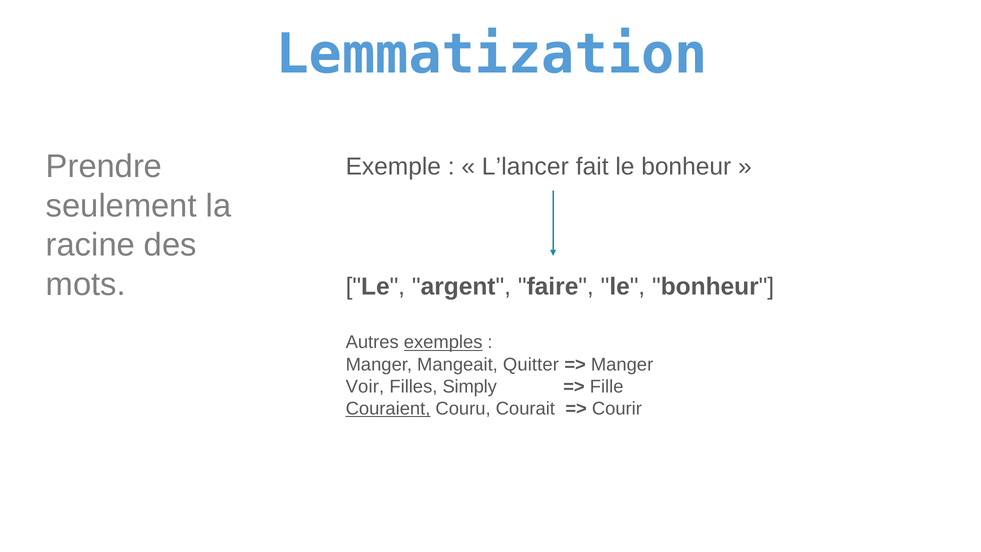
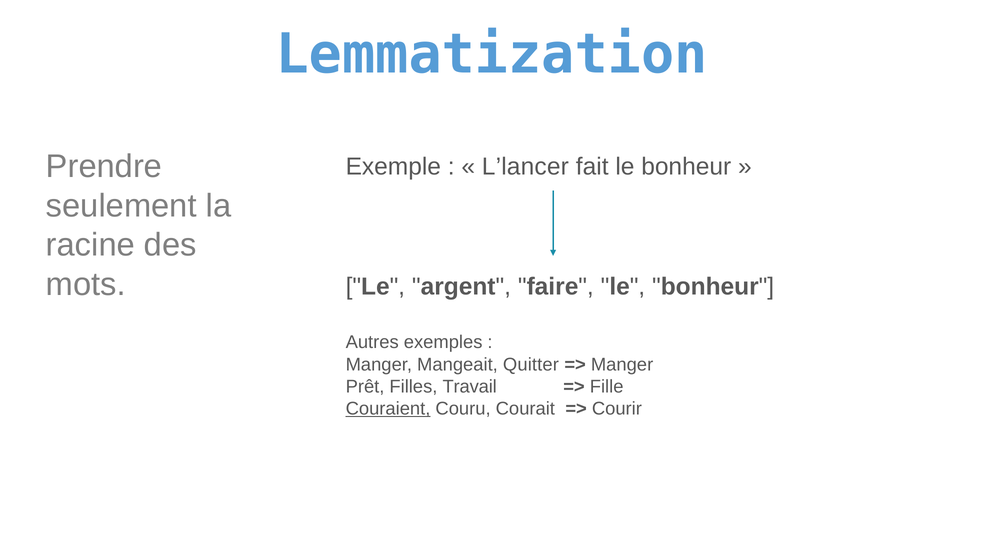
exemples underline: present -> none
Voir: Voir -> Prêt
Simply: Simply -> Travail
